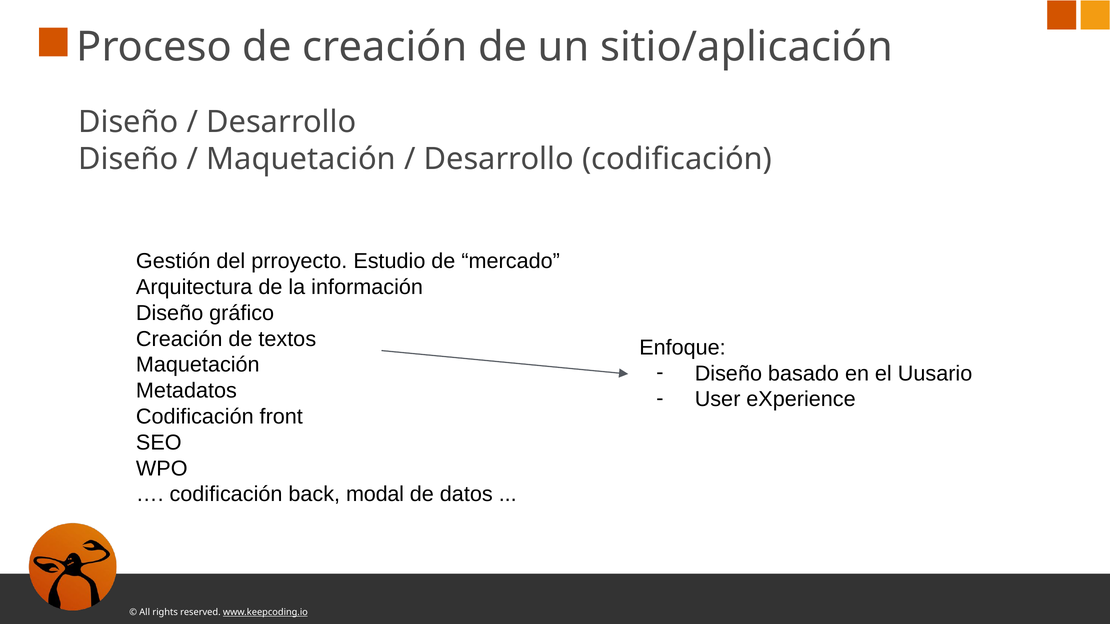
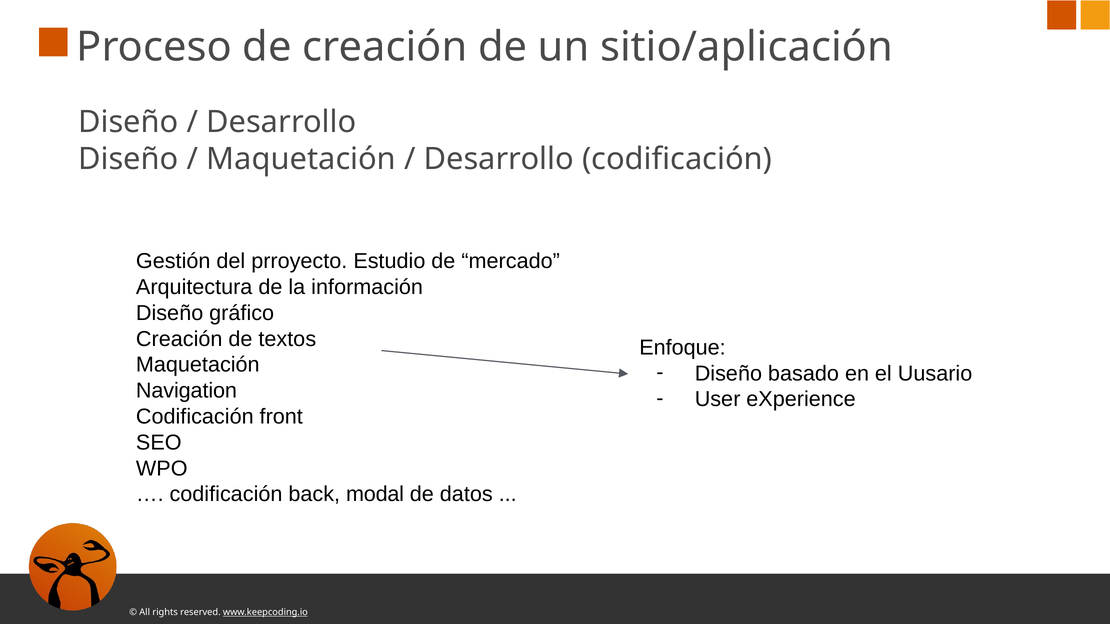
Metadatos: Metadatos -> Navigation
